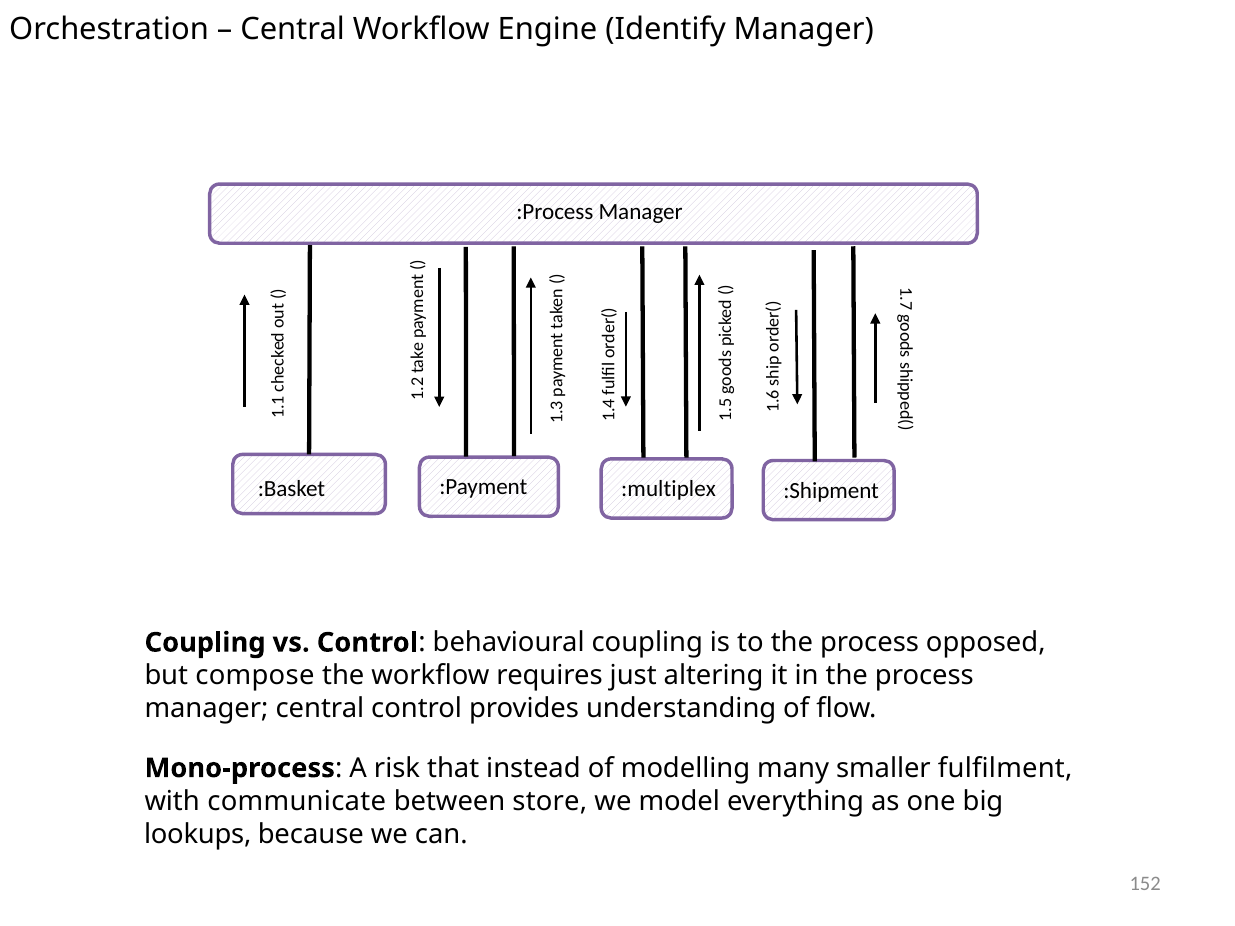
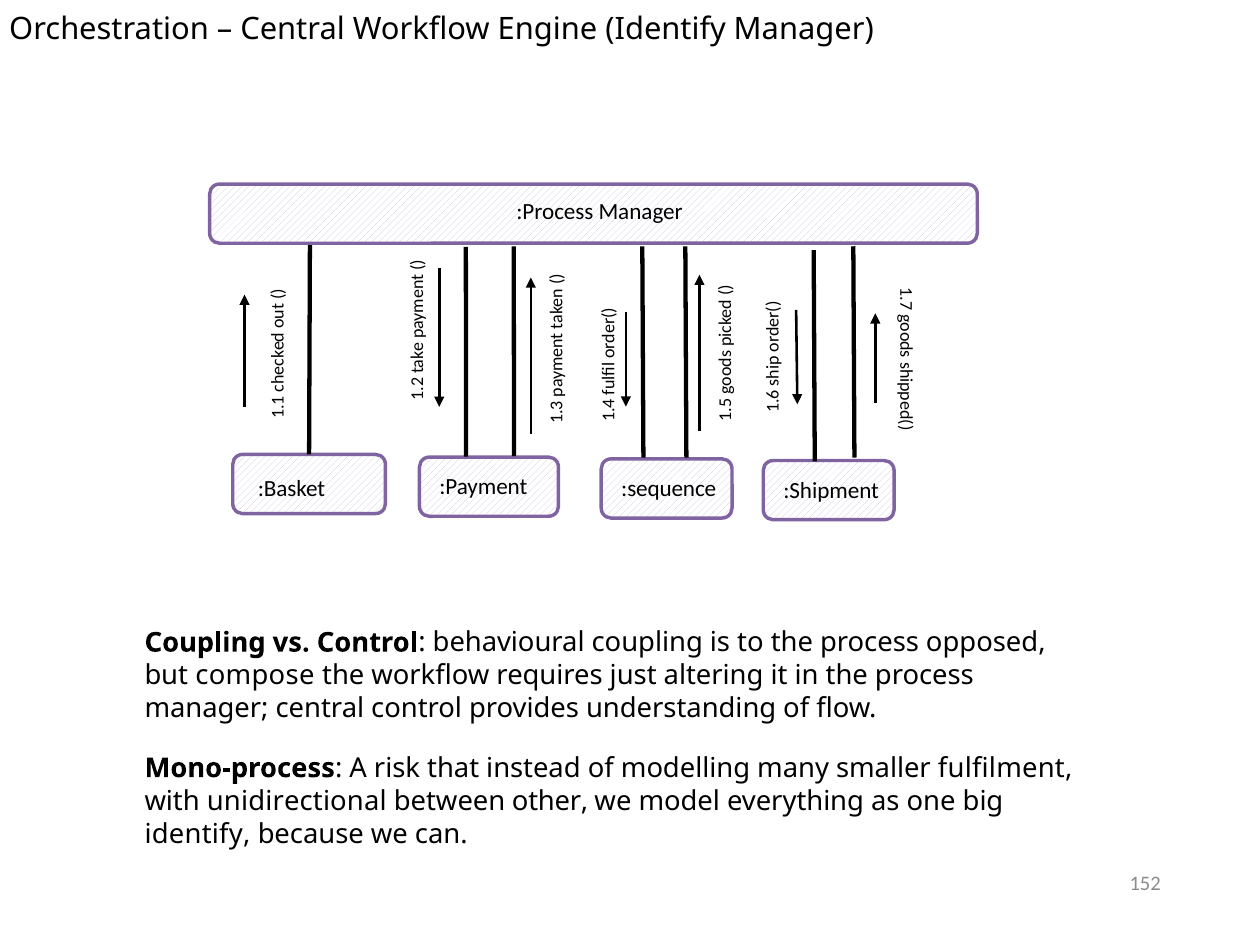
:multiplex: :multiplex -> :sequence
communicate: communicate -> unidirectional
store: store -> other
lookups at (198, 834): lookups -> identify
